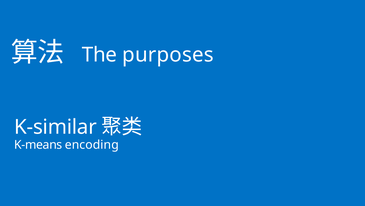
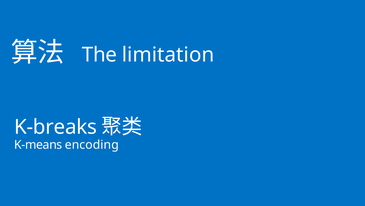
purposes: purposes -> limitation
K-similar: K-similar -> K-breaks
